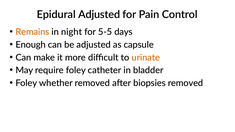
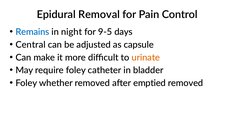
Epidural Adjusted: Adjusted -> Removal
Remains colour: orange -> blue
5-5: 5-5 -> 9-5
Enough: Enough -> Central
biopsies: biopsies -> emptied
